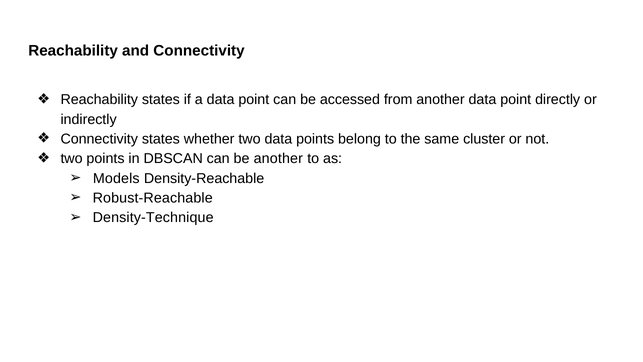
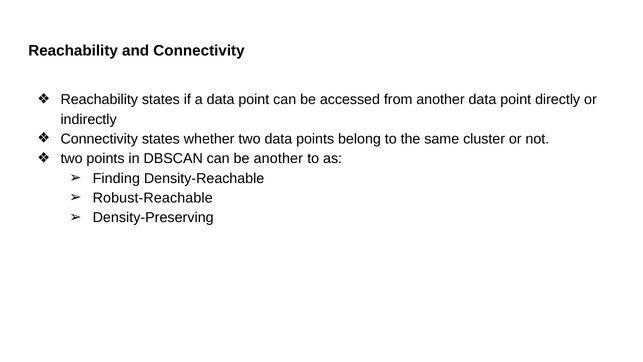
Models: Models -> Finding
Density-Technique: Density-Technique -> Density-Preserving
